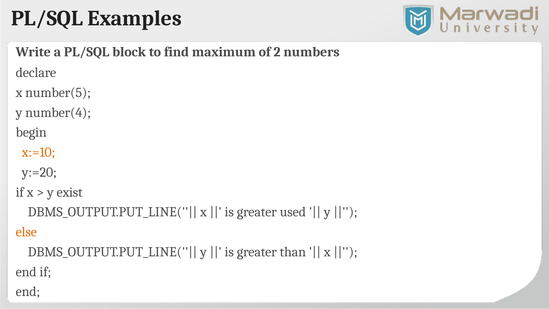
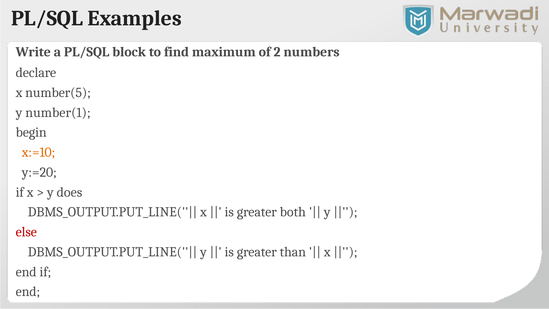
number(4: number(4 -> number(1
exist: exist -> does
used: used -> both
else colour: orange -> red
